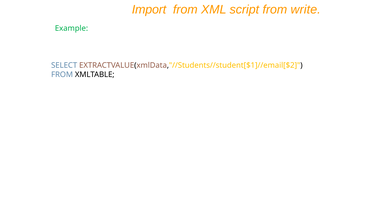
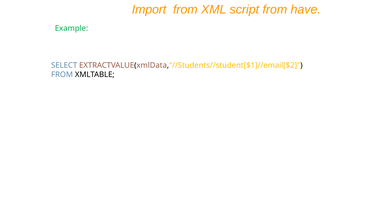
write: write -> have
